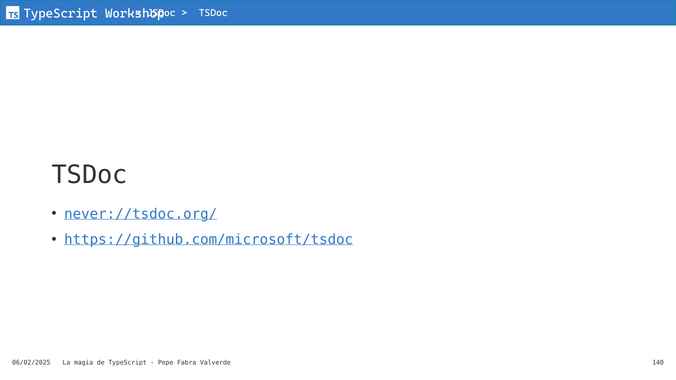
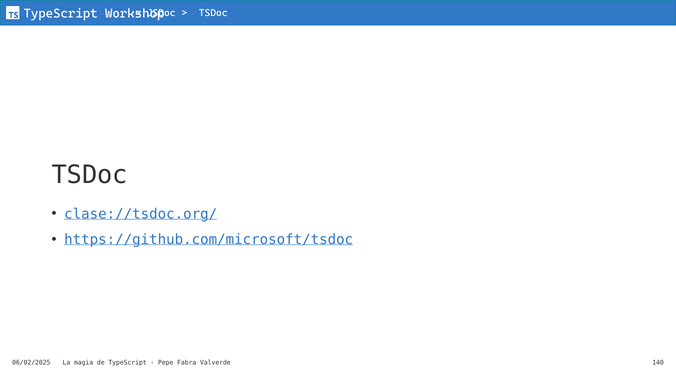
never://tsdoc.org/: never://tsdoc.org/ -> clase://tsdoc.org/
